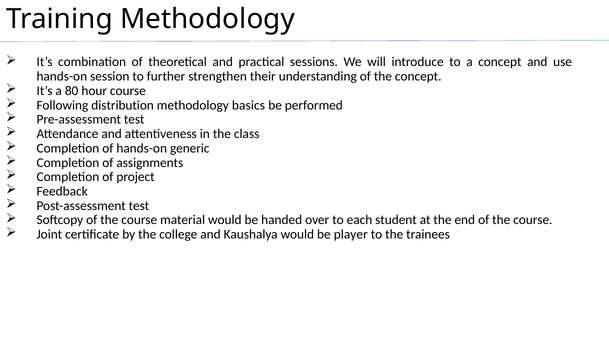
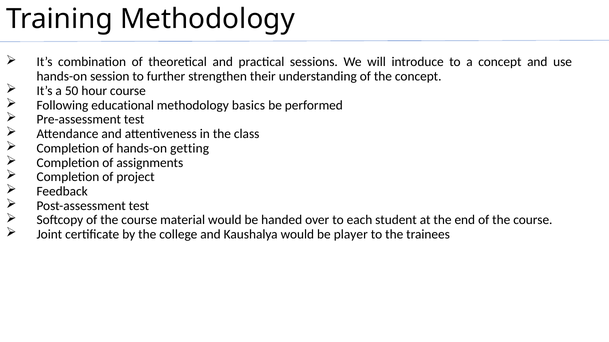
80: 80 -> 50
distribution: distribution -> educational
generic: generic -> getting
